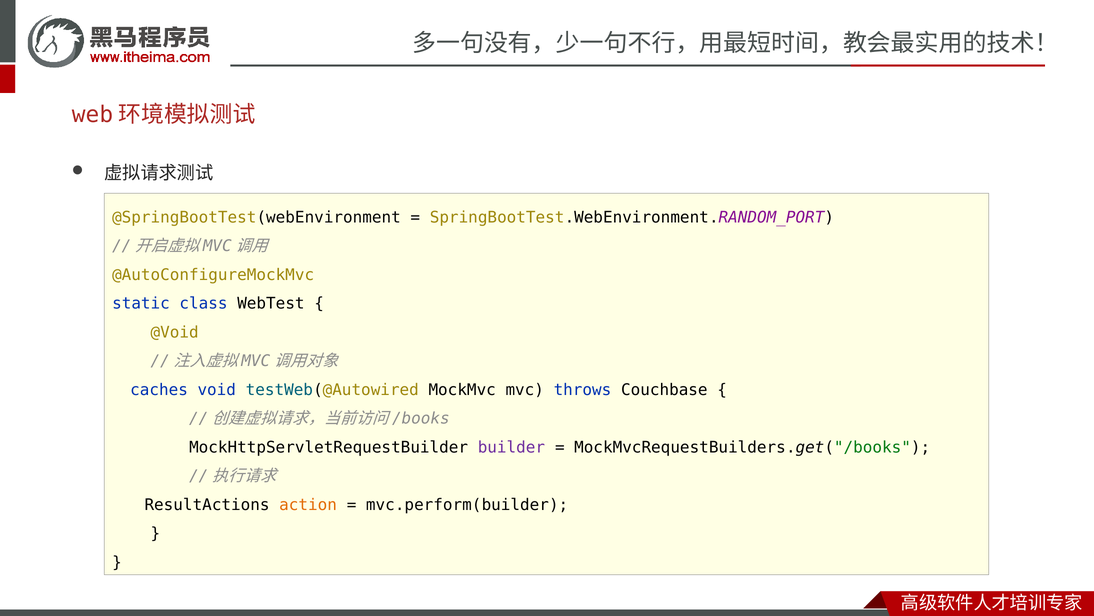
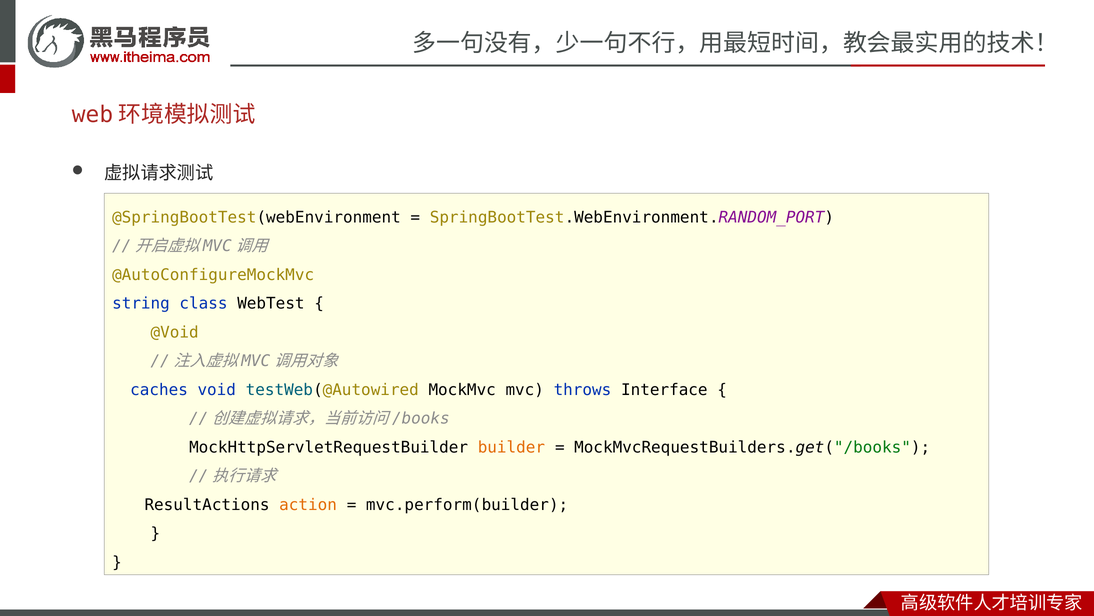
static: static -> string
Couchbase: Couchbase -> Interface
builder colour: purple -> orange
